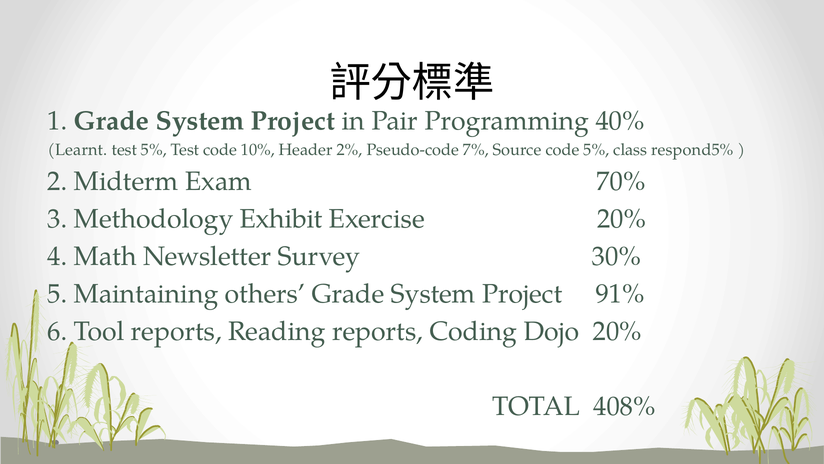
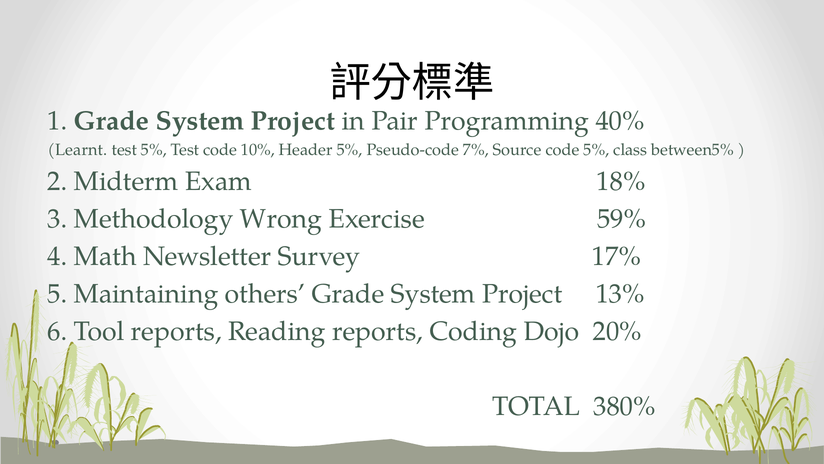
Header 2%: 2% -> 5%
respond5%: respond5% -> between5%
70%: 70% -> 18%
Exhibit: Exhibit -> Wrong
Exercise 20%: 20% -> 59%
30%: 30% -> 17%
91%: 91% -> 13%
408%: 408% -> 380%
